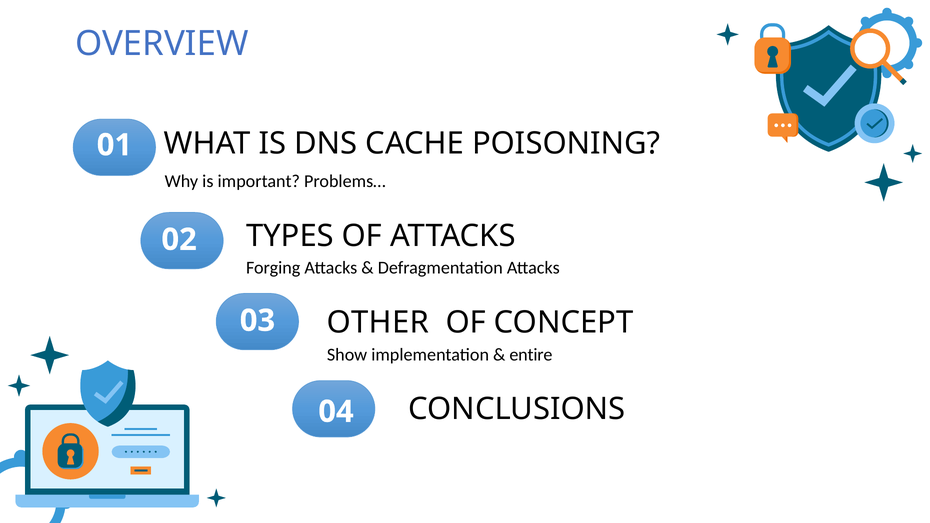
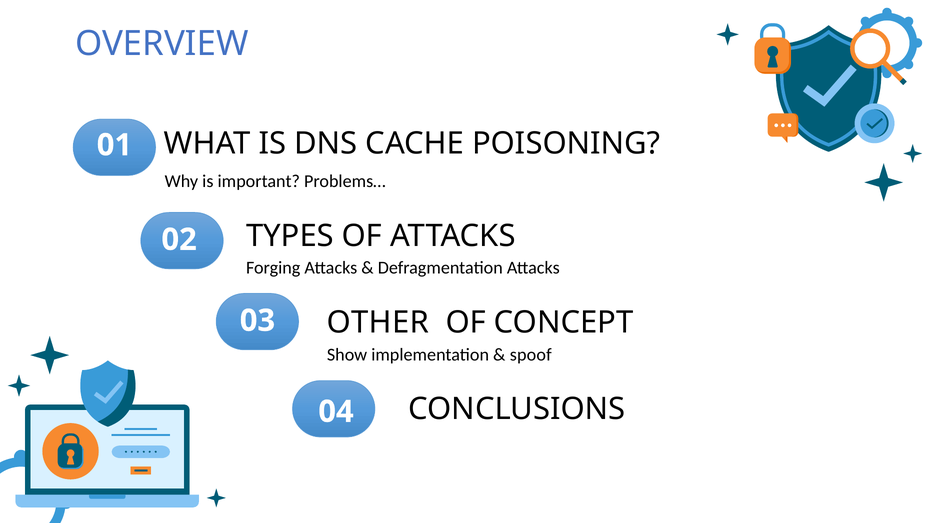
entire: entire -> spoof
